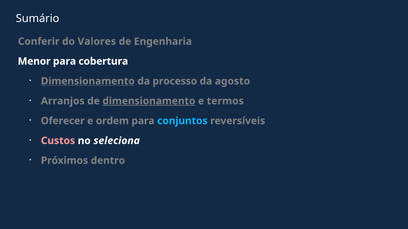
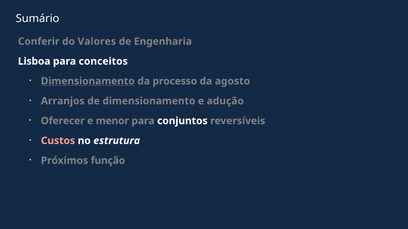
Menor: Menor -> Lisboa
cobertura: cobertura -> conceitos
dimensionamento at (149, 101) underline: present -> none
termos: termos -> adução
ordem: ordem -> menor
conjuntos colour: light blue -> white
seleciona: seleciona -> estrutura
dentro: dentro -> função
